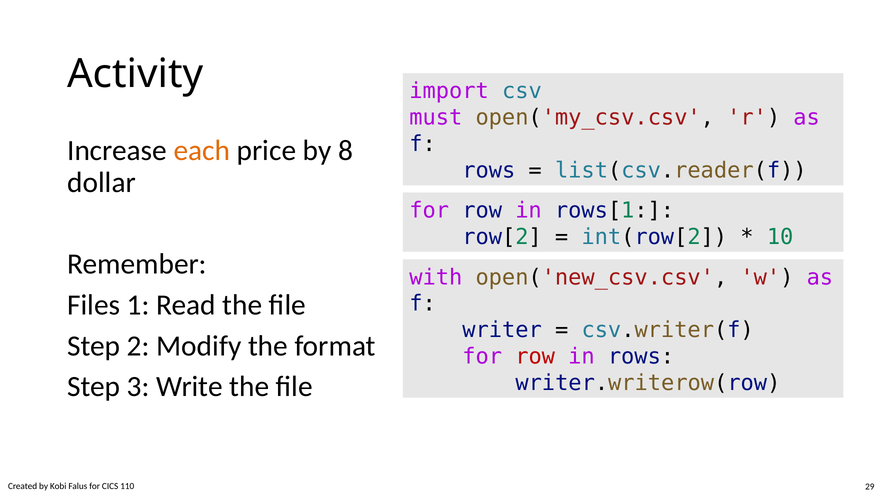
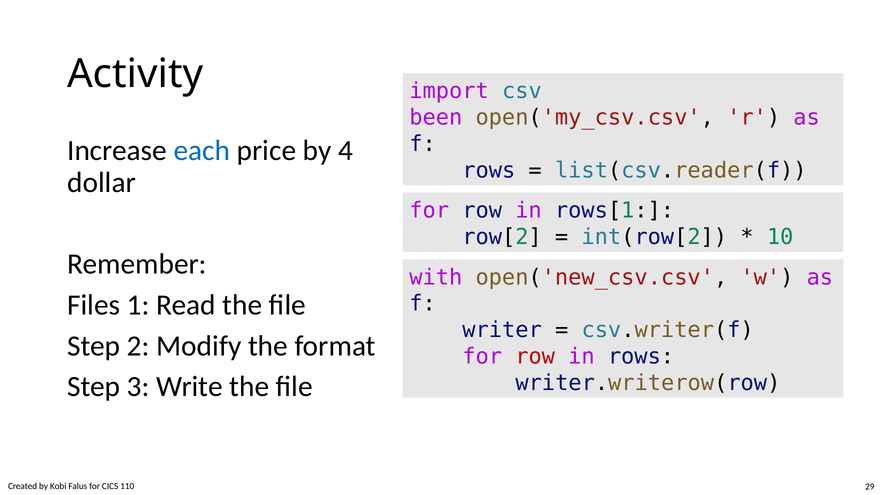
must: must -> been
each colour: orange -> blue
8: 8 -> 4
